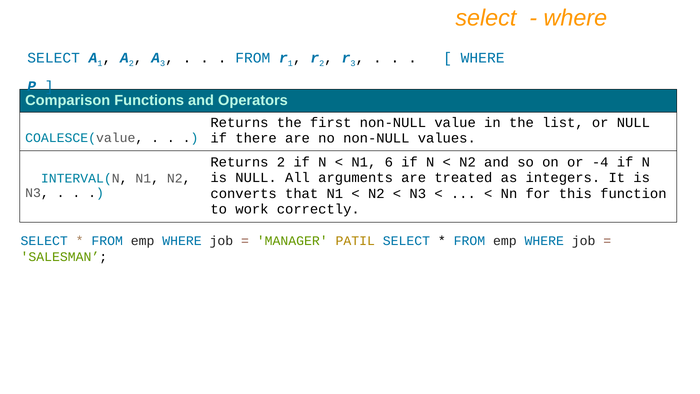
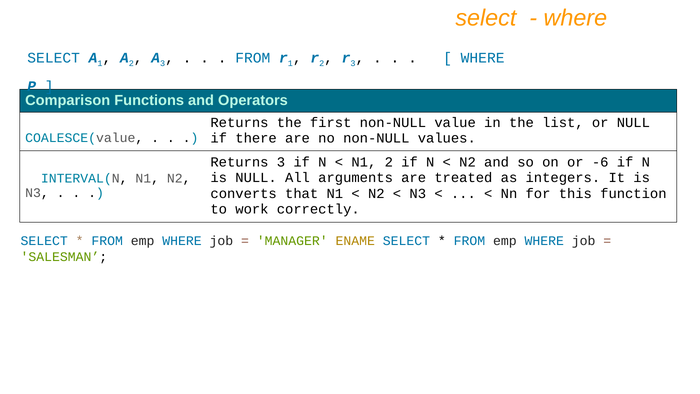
Returns 2: 2 -> 3
N1 6: 6 -> 2
-4: -4 -> -6
PATIL: PATIL -> ENAME
